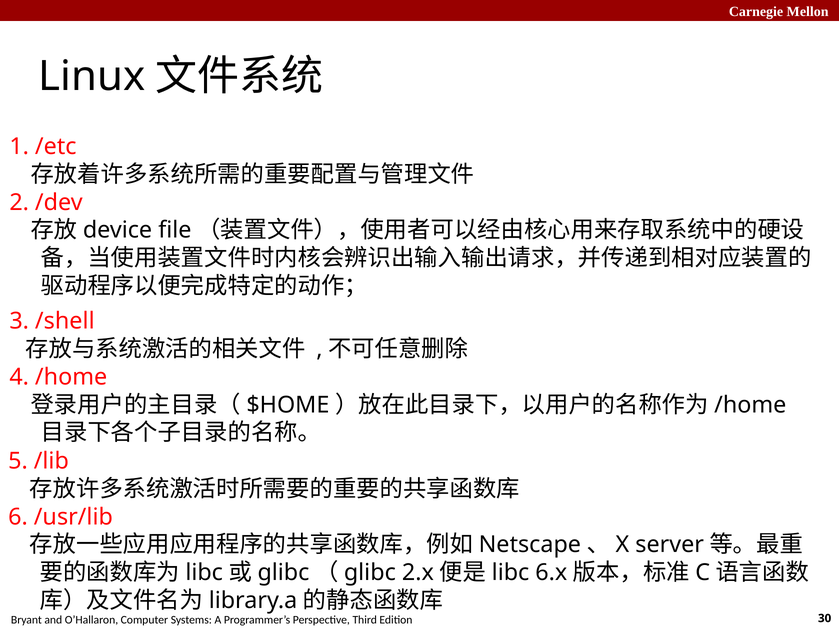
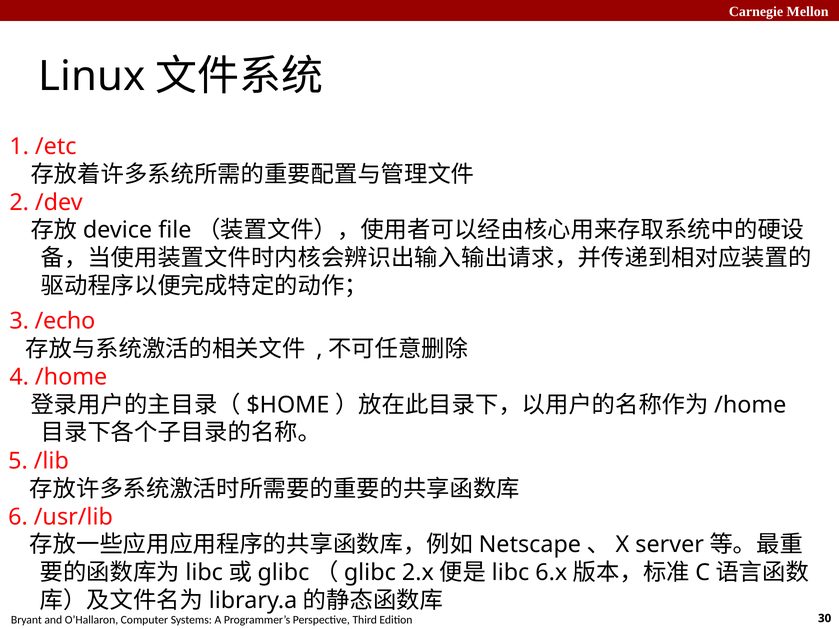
/shell: /shell -> /echo
